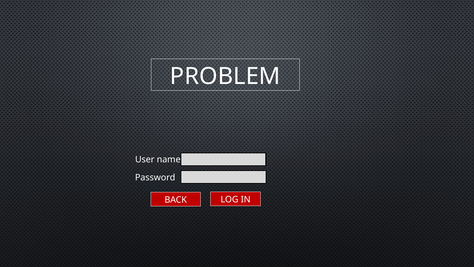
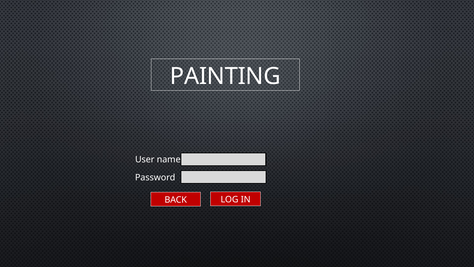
PROBLEM: PROBLEM -> PAINTING
